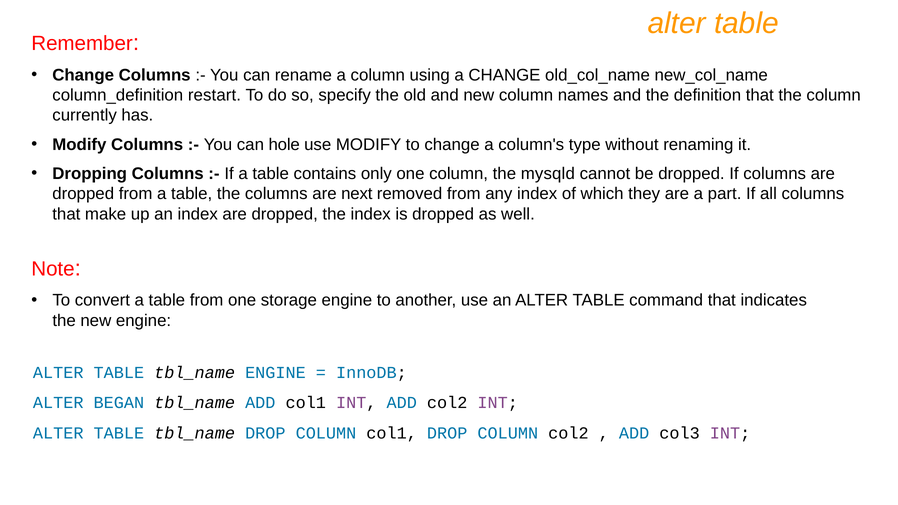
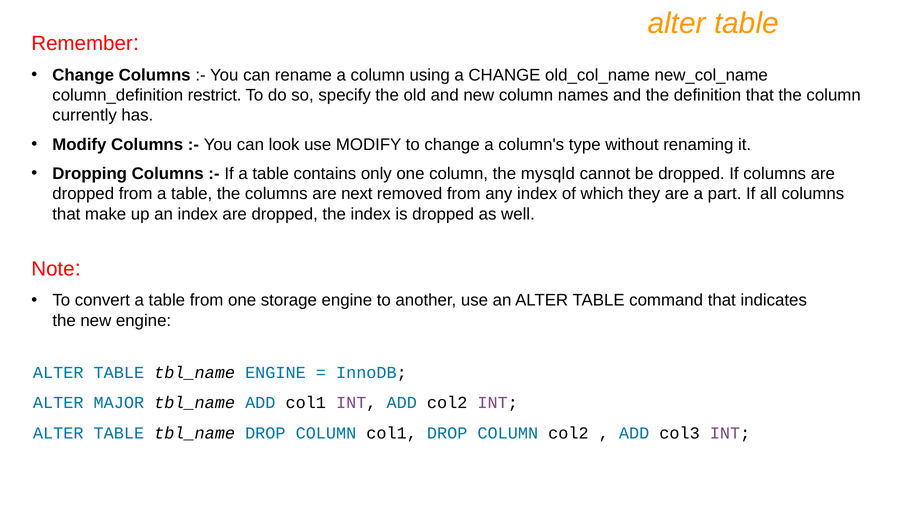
restart: restart -> restrict
hole: hole -> look
BEGAN: BEGAN -> MAJOR
